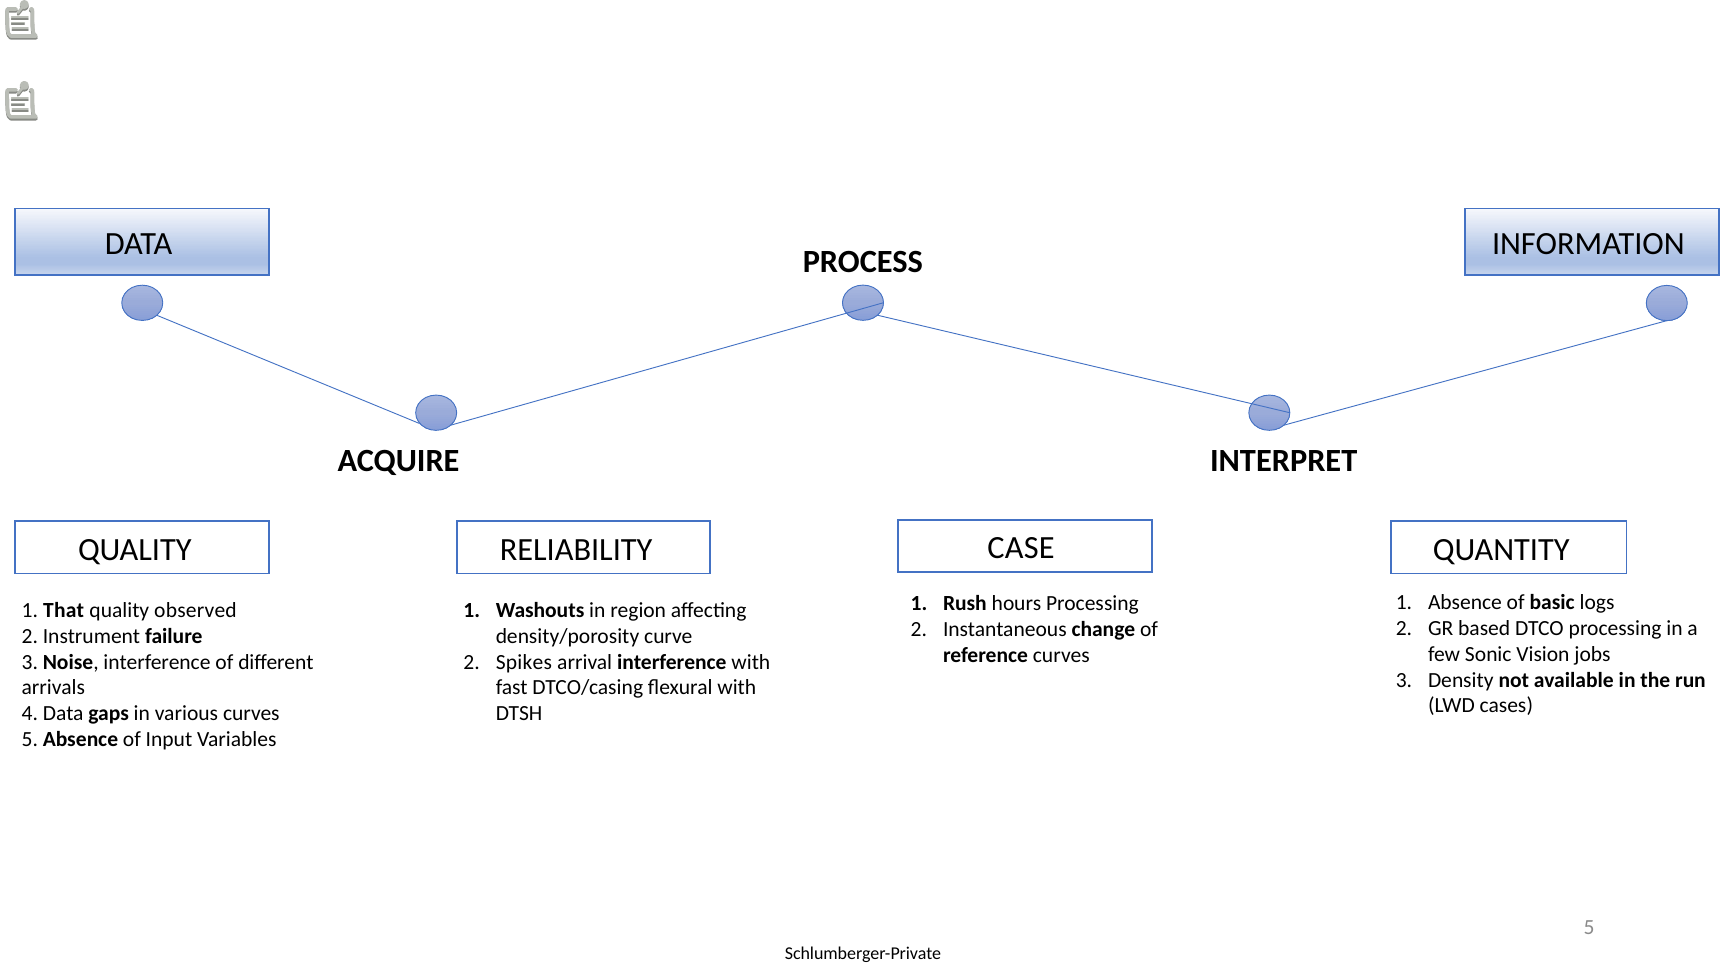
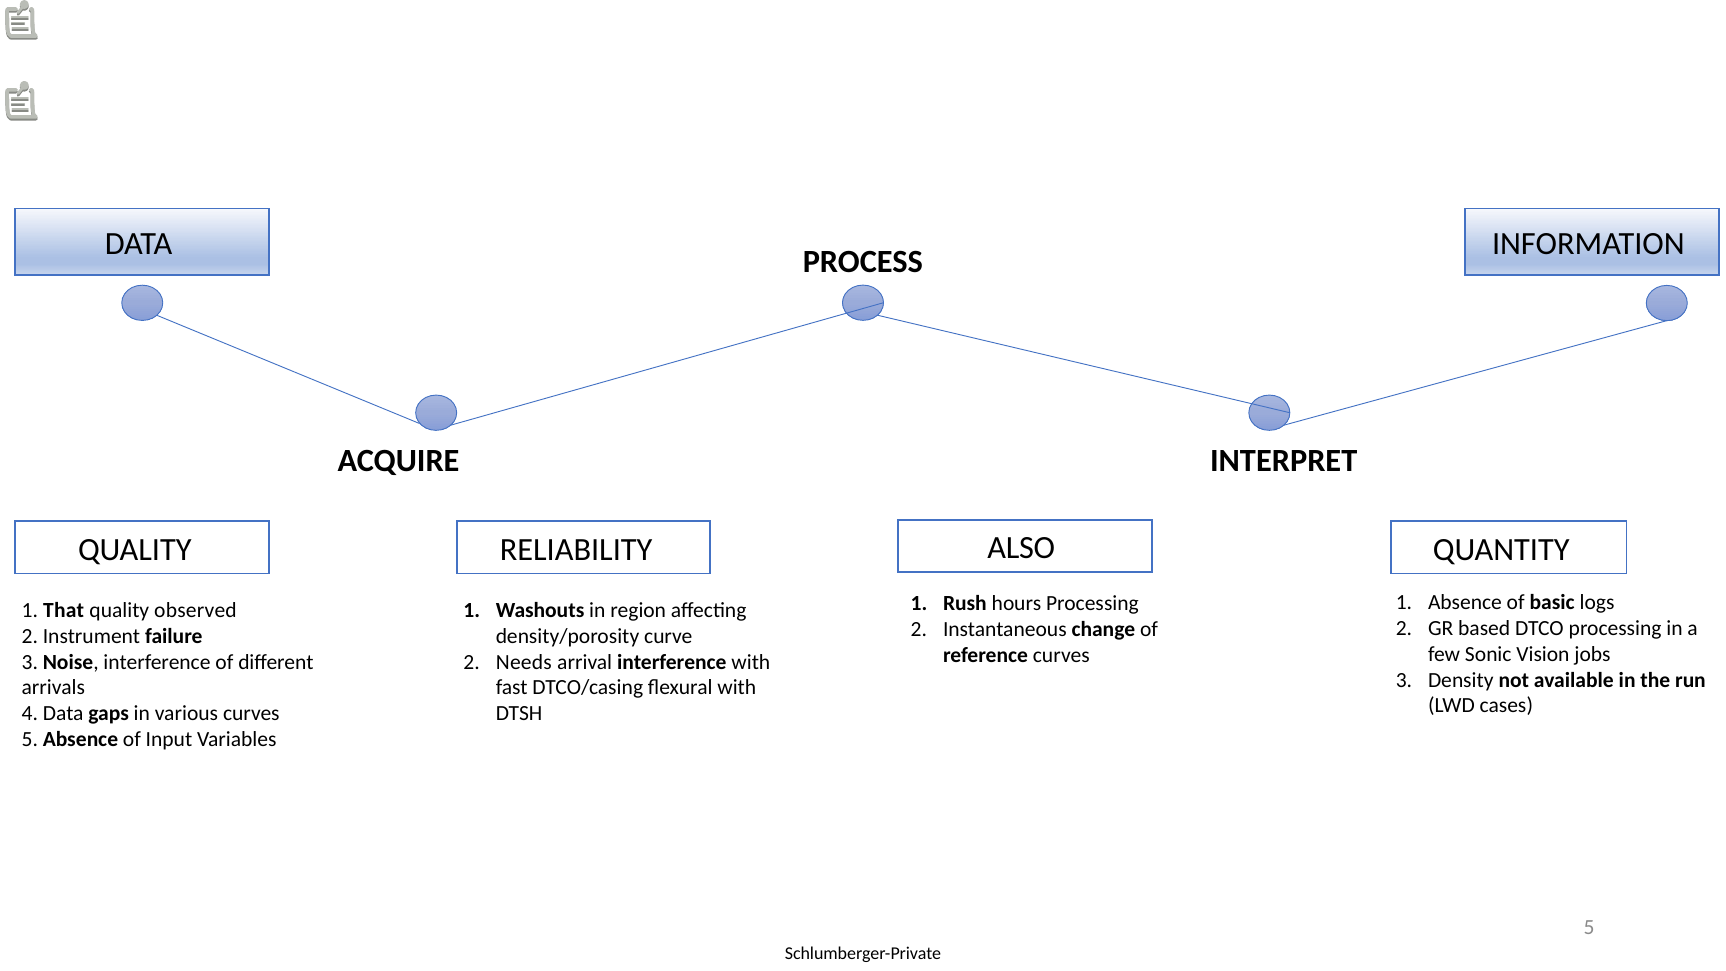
CASE: CASE -> ALSO
Spikes: Spikes -> Needs
